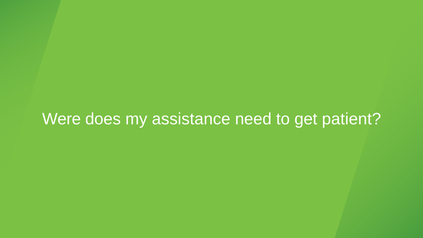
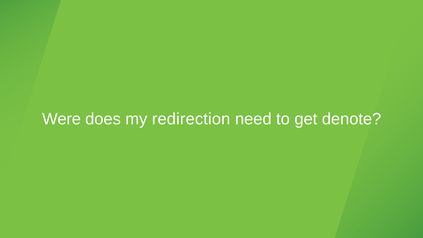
assistance: assistance -> redirection
patient: patient -> denote
